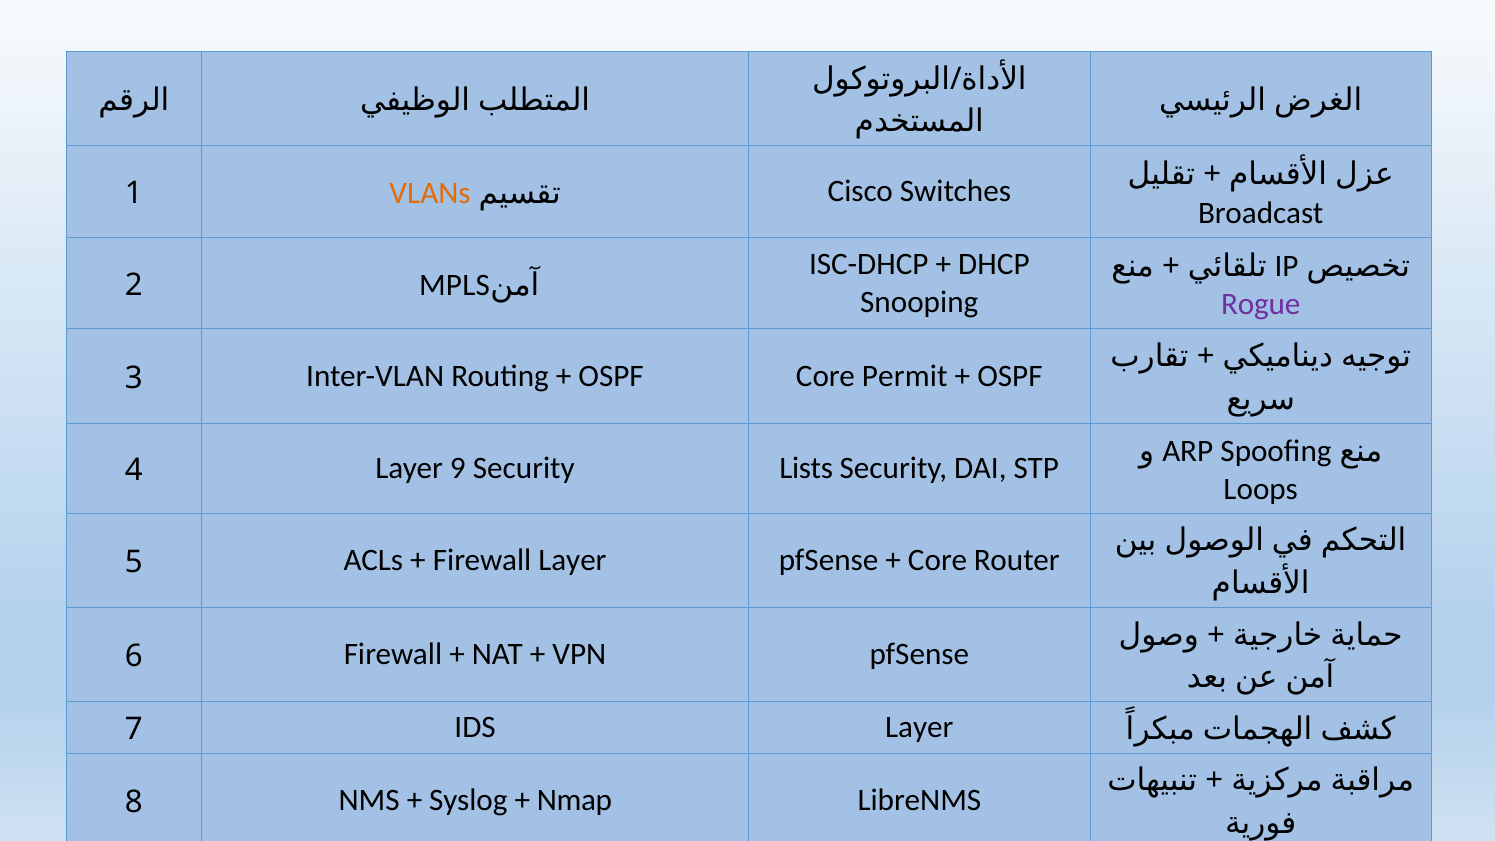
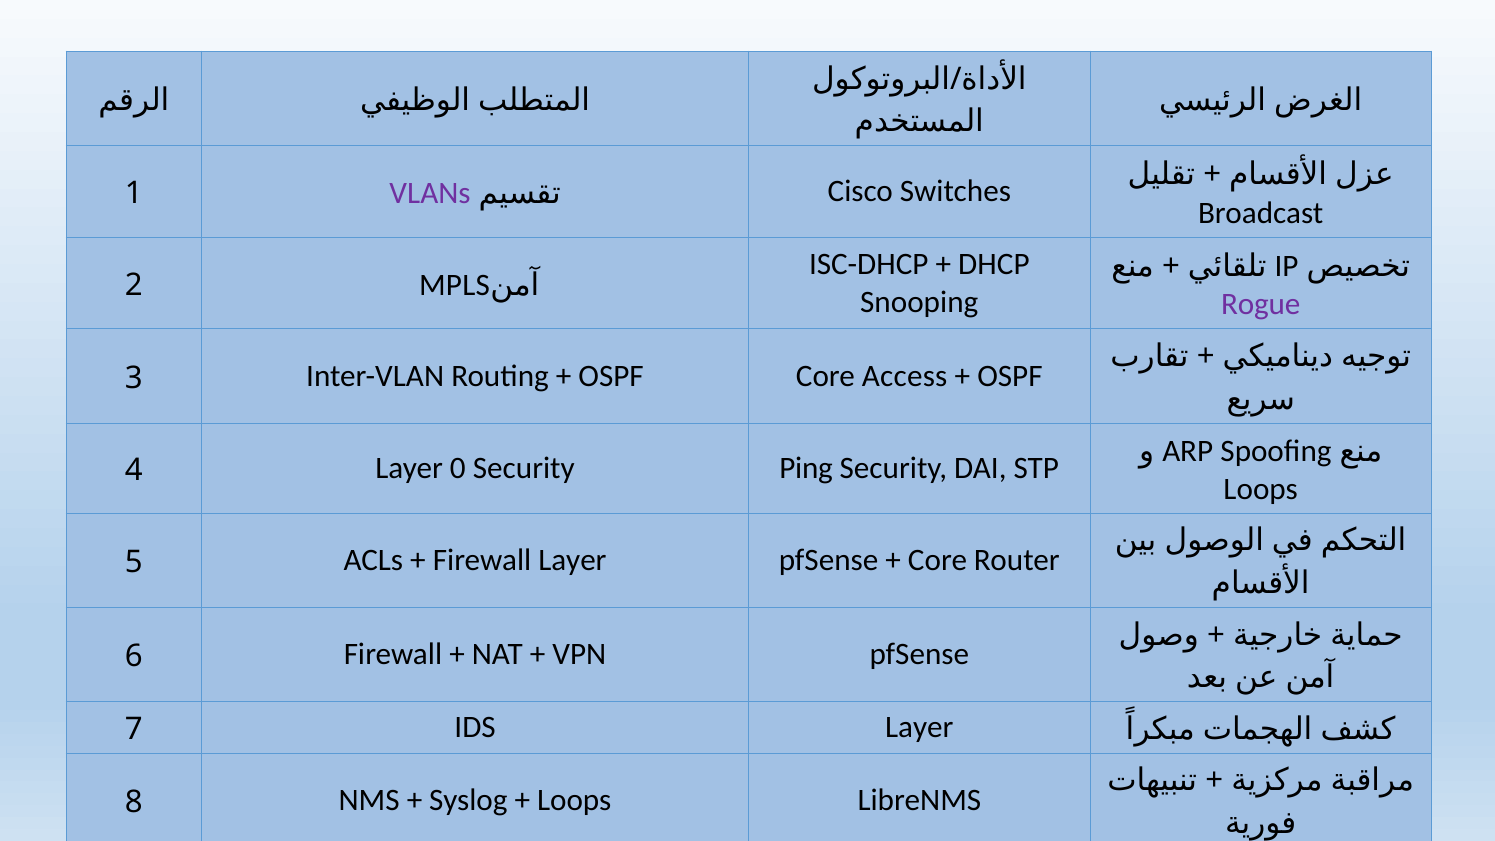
VLANs colour: orange -> purple
Permit: Permit -> Access
Layer 9: 9 -> 0
Lists: Lists -> Ping
Nmap at (574, 800): Nmap -> Loops
